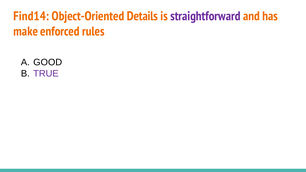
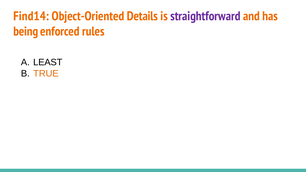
make: make -> being
GOOD: GOOD -> LEAST
TRUE colour: purple -> orange
